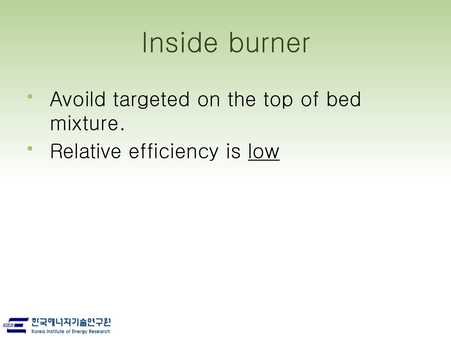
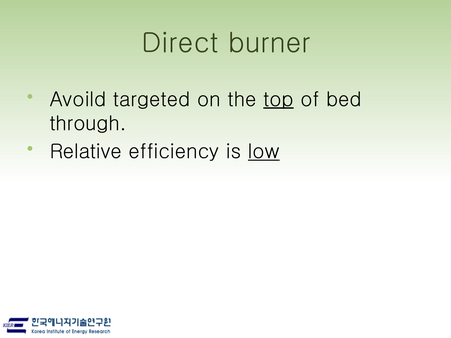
Inside: Inside -> Direct
top underline: none -> present
mixture: mixture -> through
